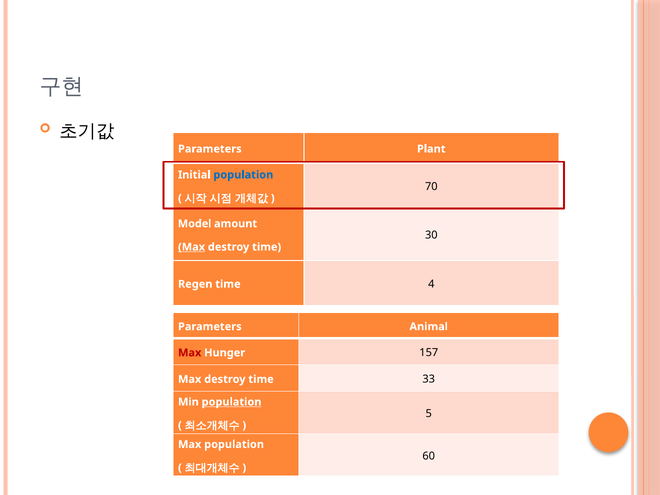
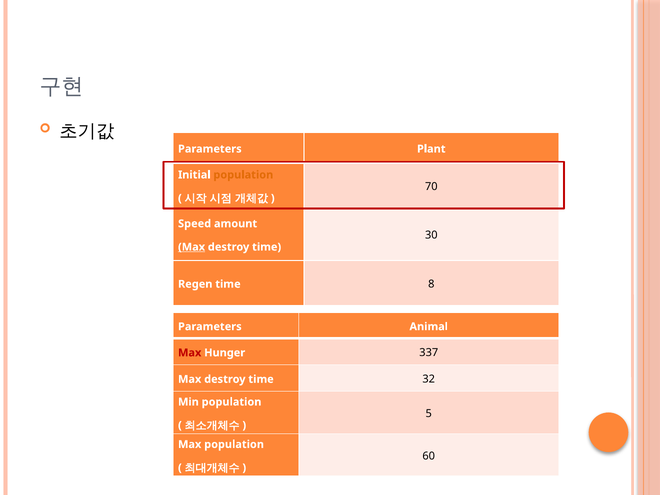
population at (243, 175) colour: blue -> orange
Model: Model -> Speed
4: 4 -> 8
157: 157 -> 337
33: 33 -> 32
population at (232, 402) underline: present -> none
